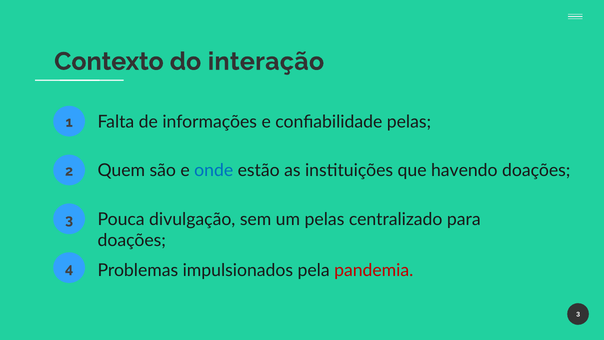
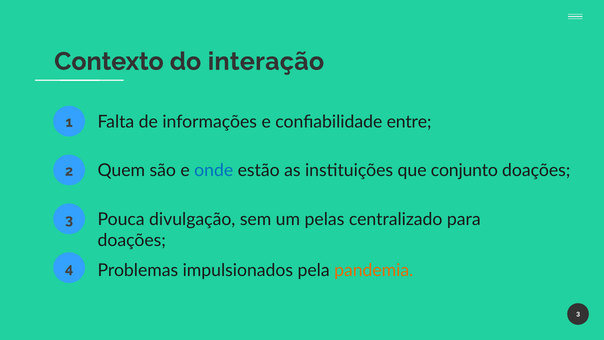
confiabilidade pelas: pelas -> entre
havendo: havendo -> conjunto
pandemia colour: red -> orange
